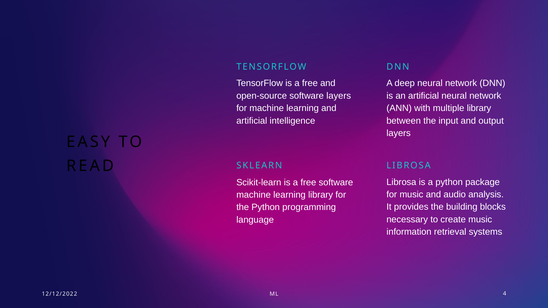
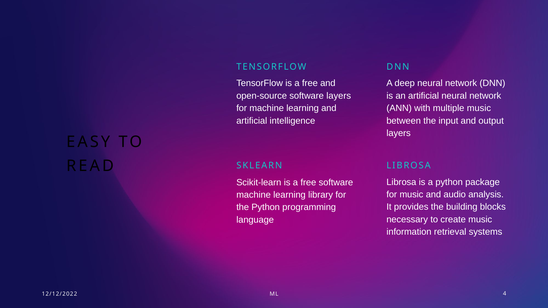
multiple library: library -> music
